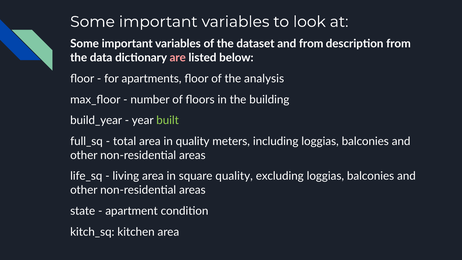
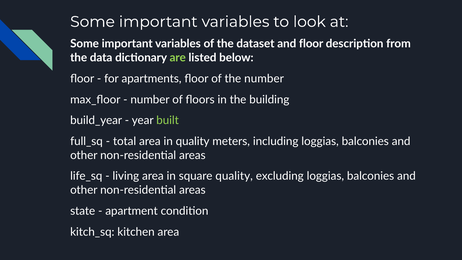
and from: from -> floor
are colour: pink -> light green
the analysis: analysis -> number
